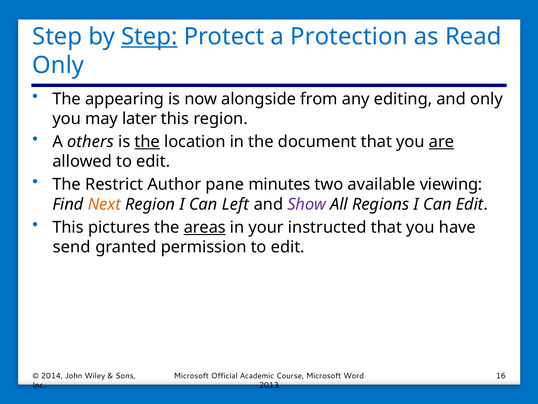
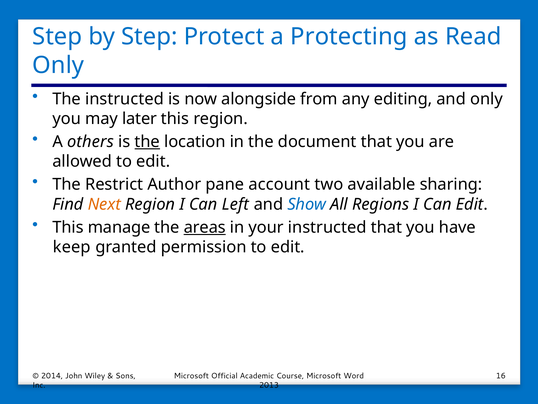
Step at (149, 37) underline: present -> none
Protection: Protection -> Protecting
The appearing: appearing -> instructed
are underline: present -> none
minutes: minutes -> account
viewing: viewing -> sharing
Show colour: purple -> blue
pictures: pictures -> manage
send: send -> keep
